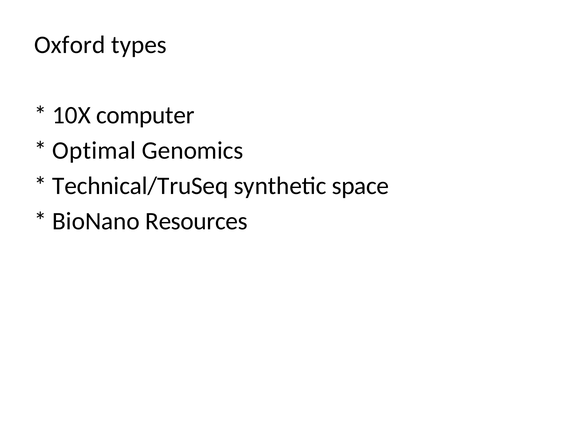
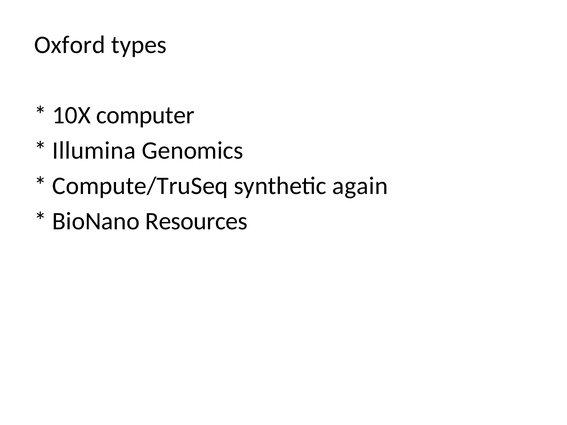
Optimal: Optimal -> Illumina
Technical/TruSeq: Technical/TruSeq -> Compute/TruSeq
space: space -> again
